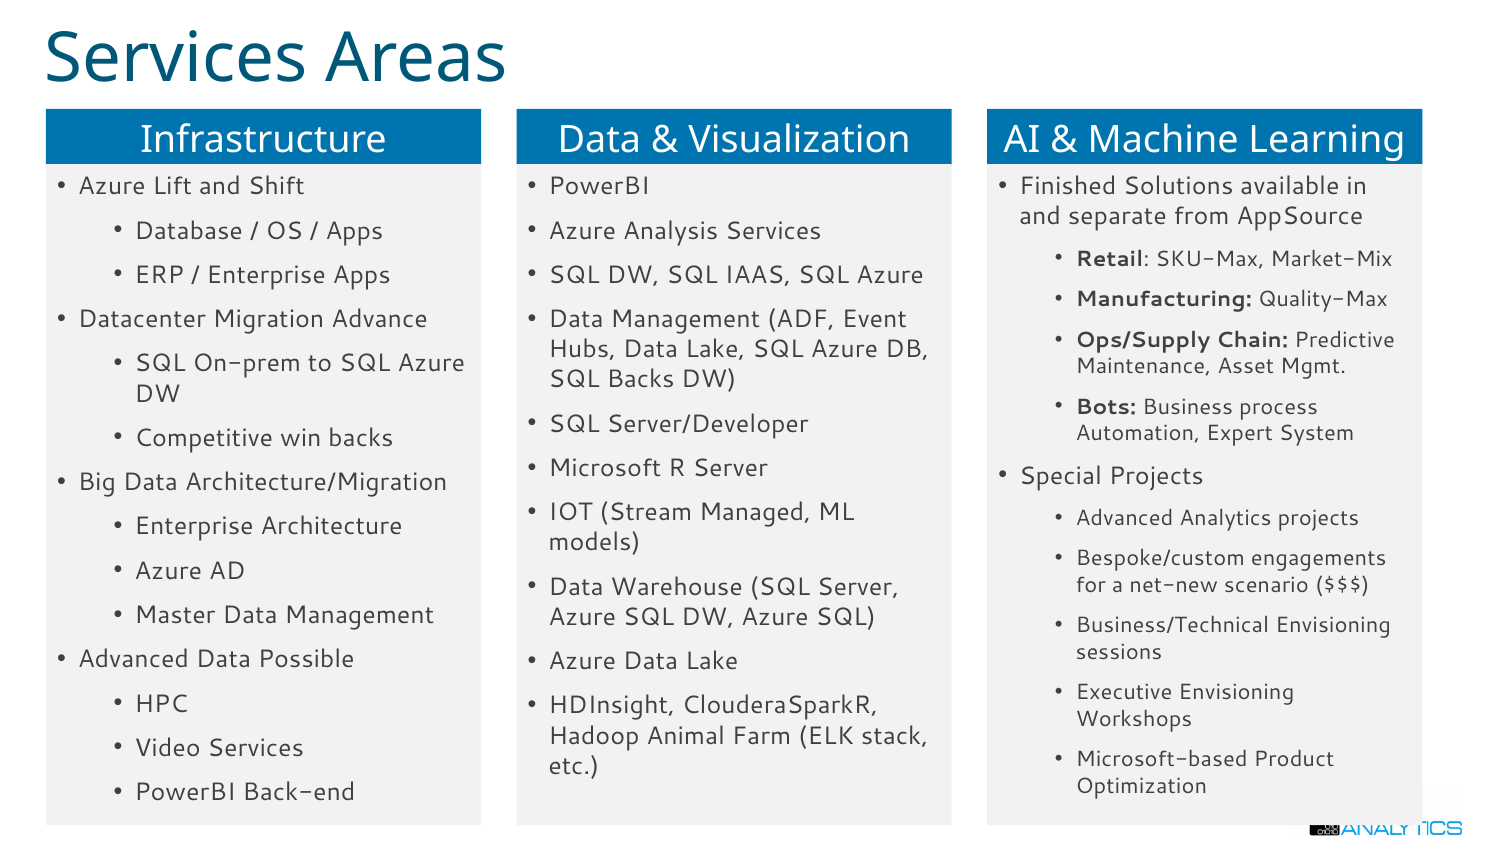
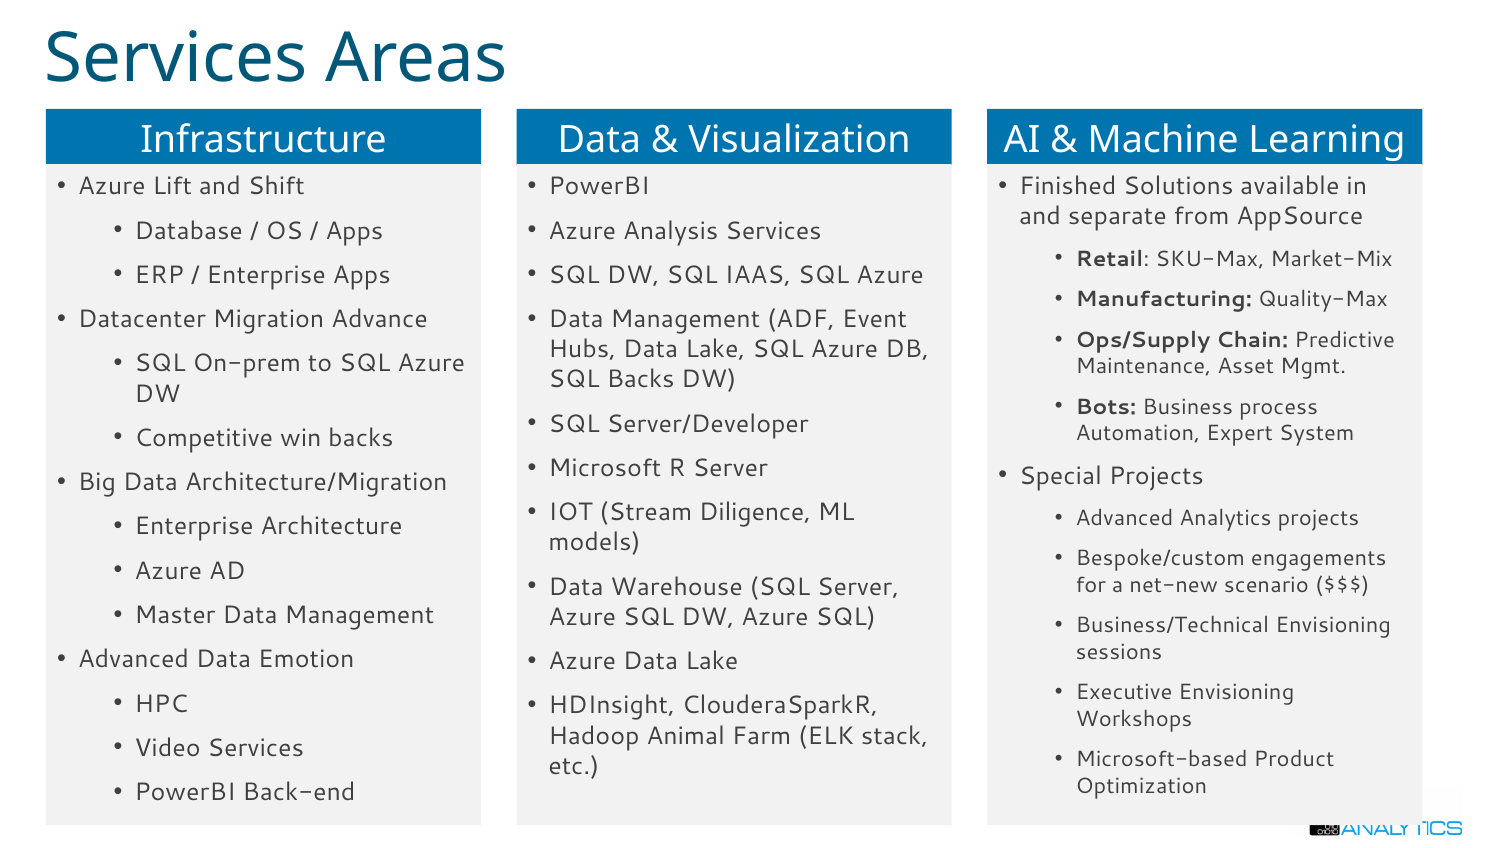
Managed: Managed -> Diligence
Possible: Possible -> Emotion
